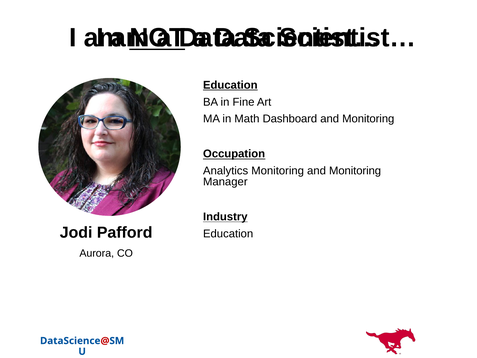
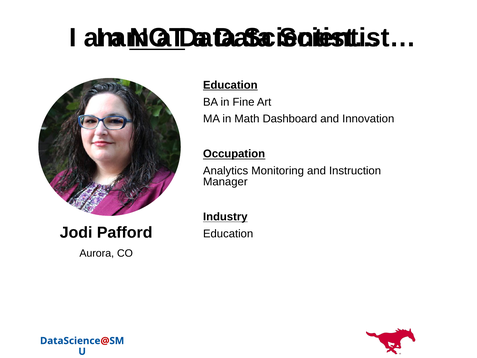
Monitoring at (368, 119): Monitoring -> Innovation
Monitoring and Monitoring: Monitoring -> Instruction
